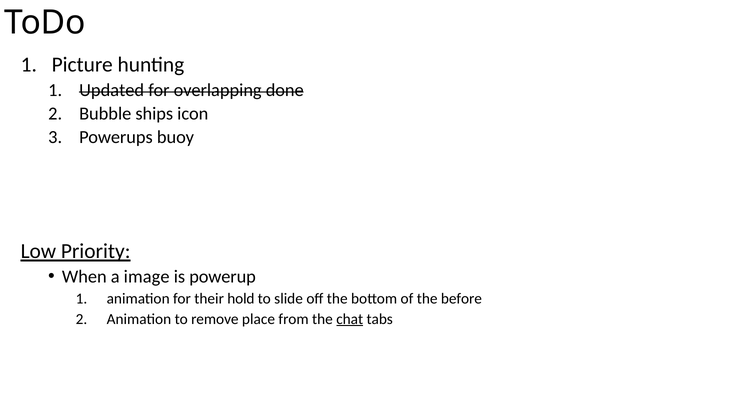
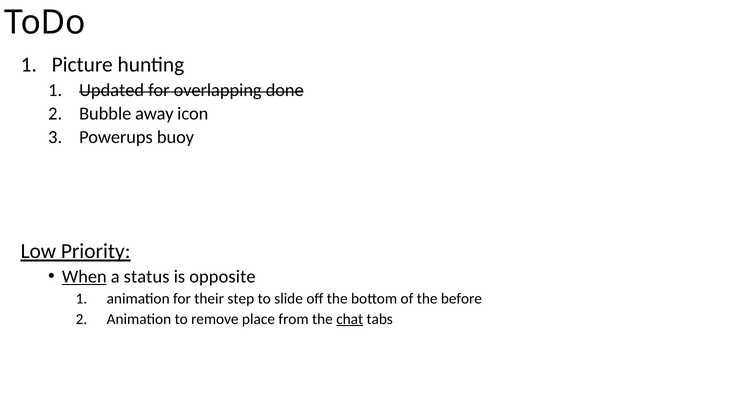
ships: ships -> away
When underline: none -> present
image: image -> status
powerup: powerup -> opposite
hold: hold -> step
